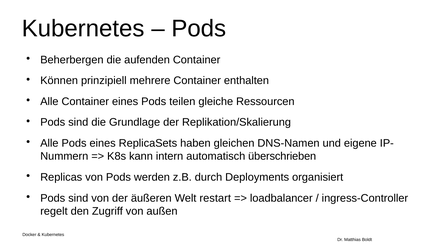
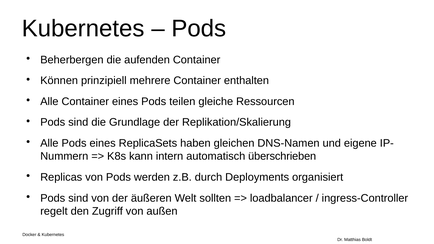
restart: restart -> sollten
